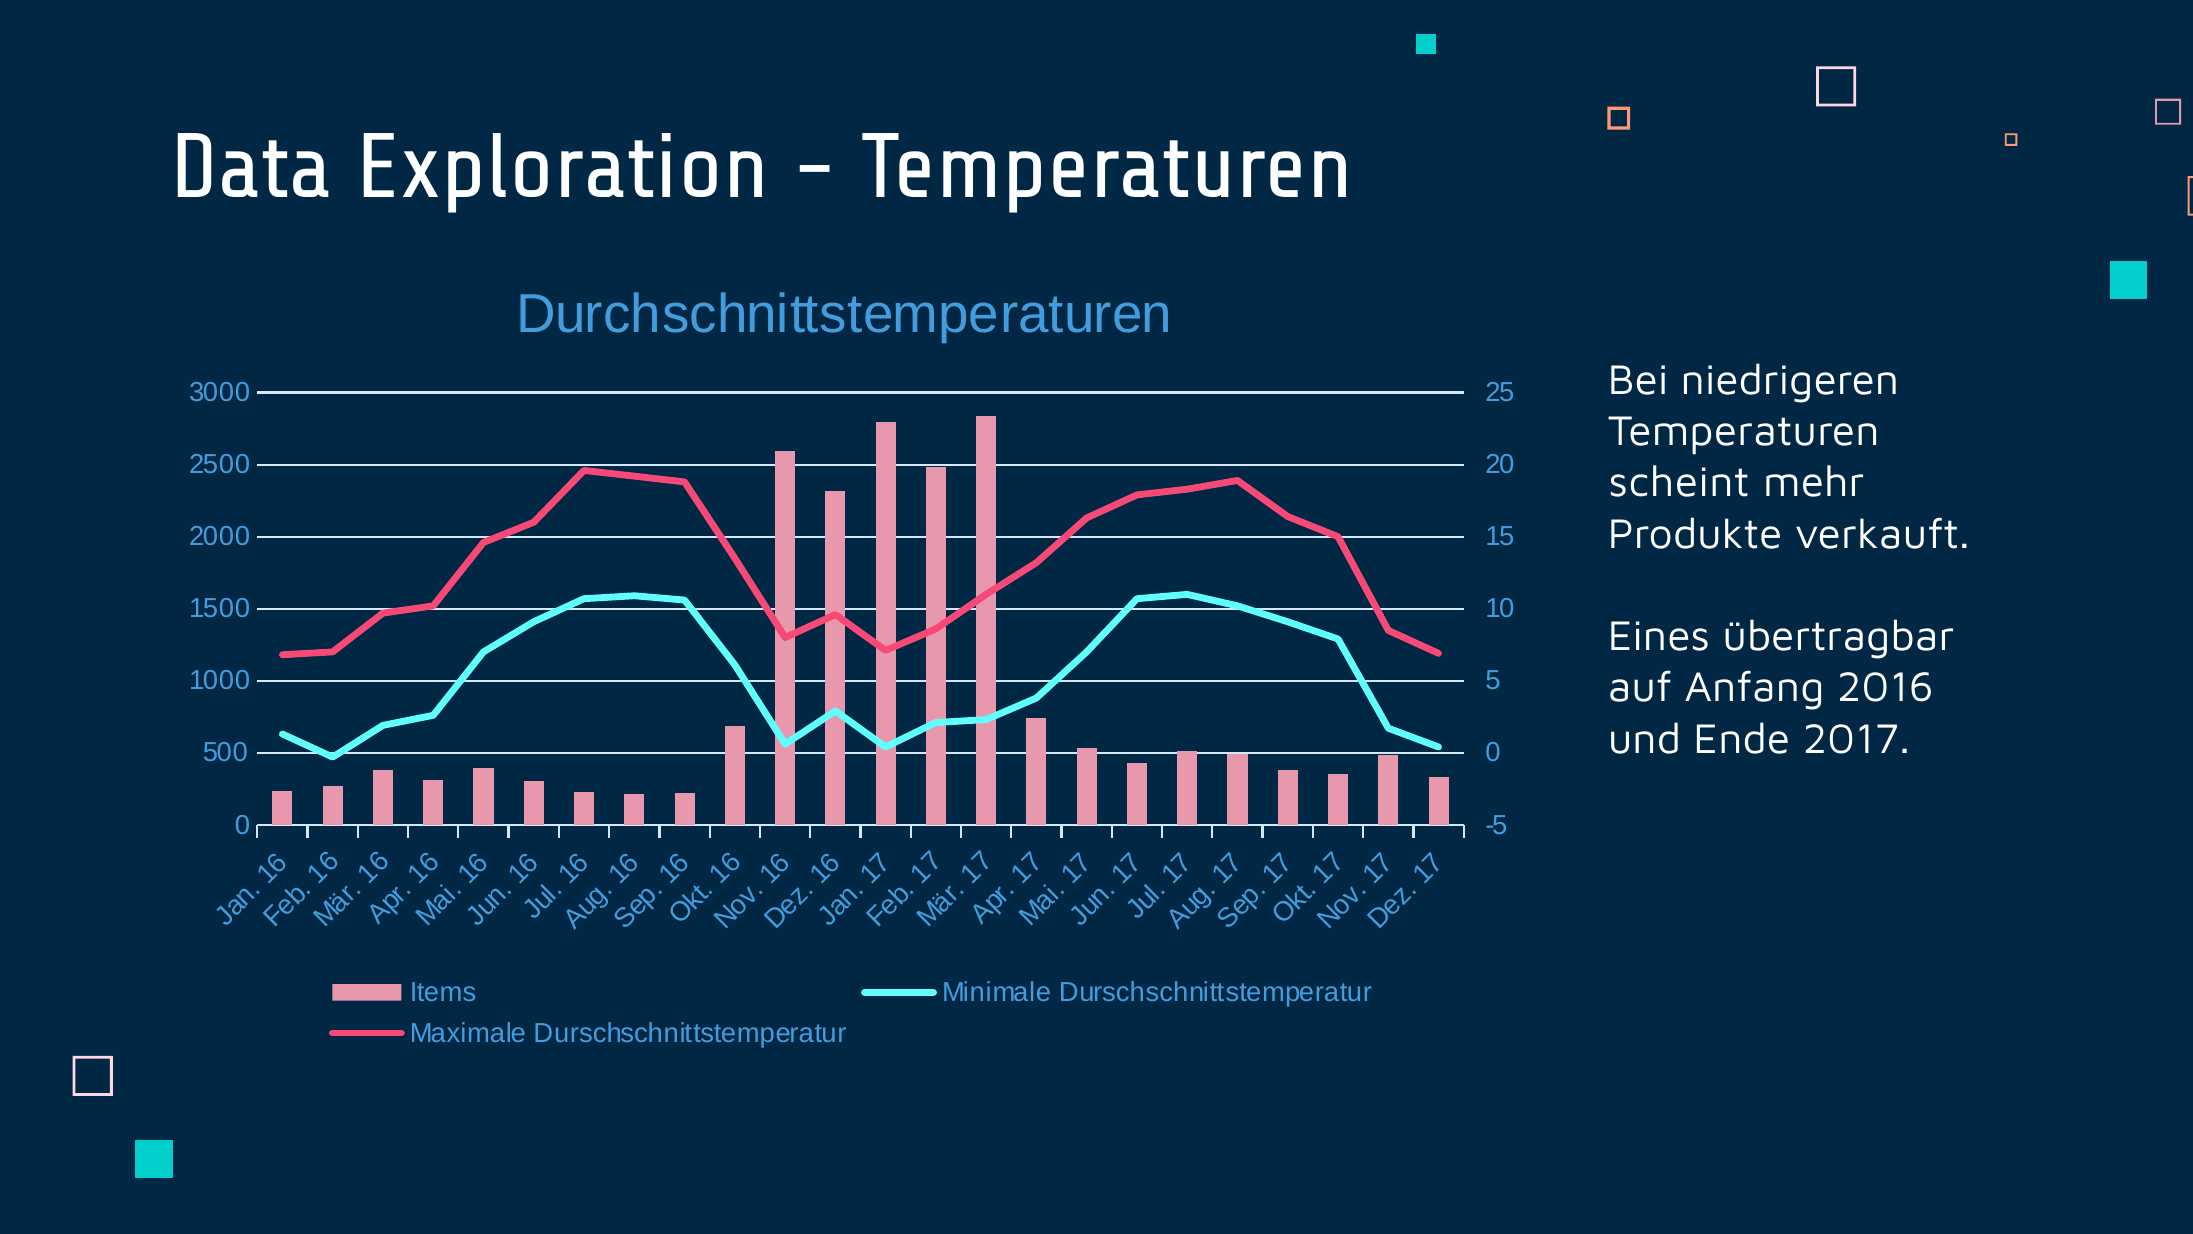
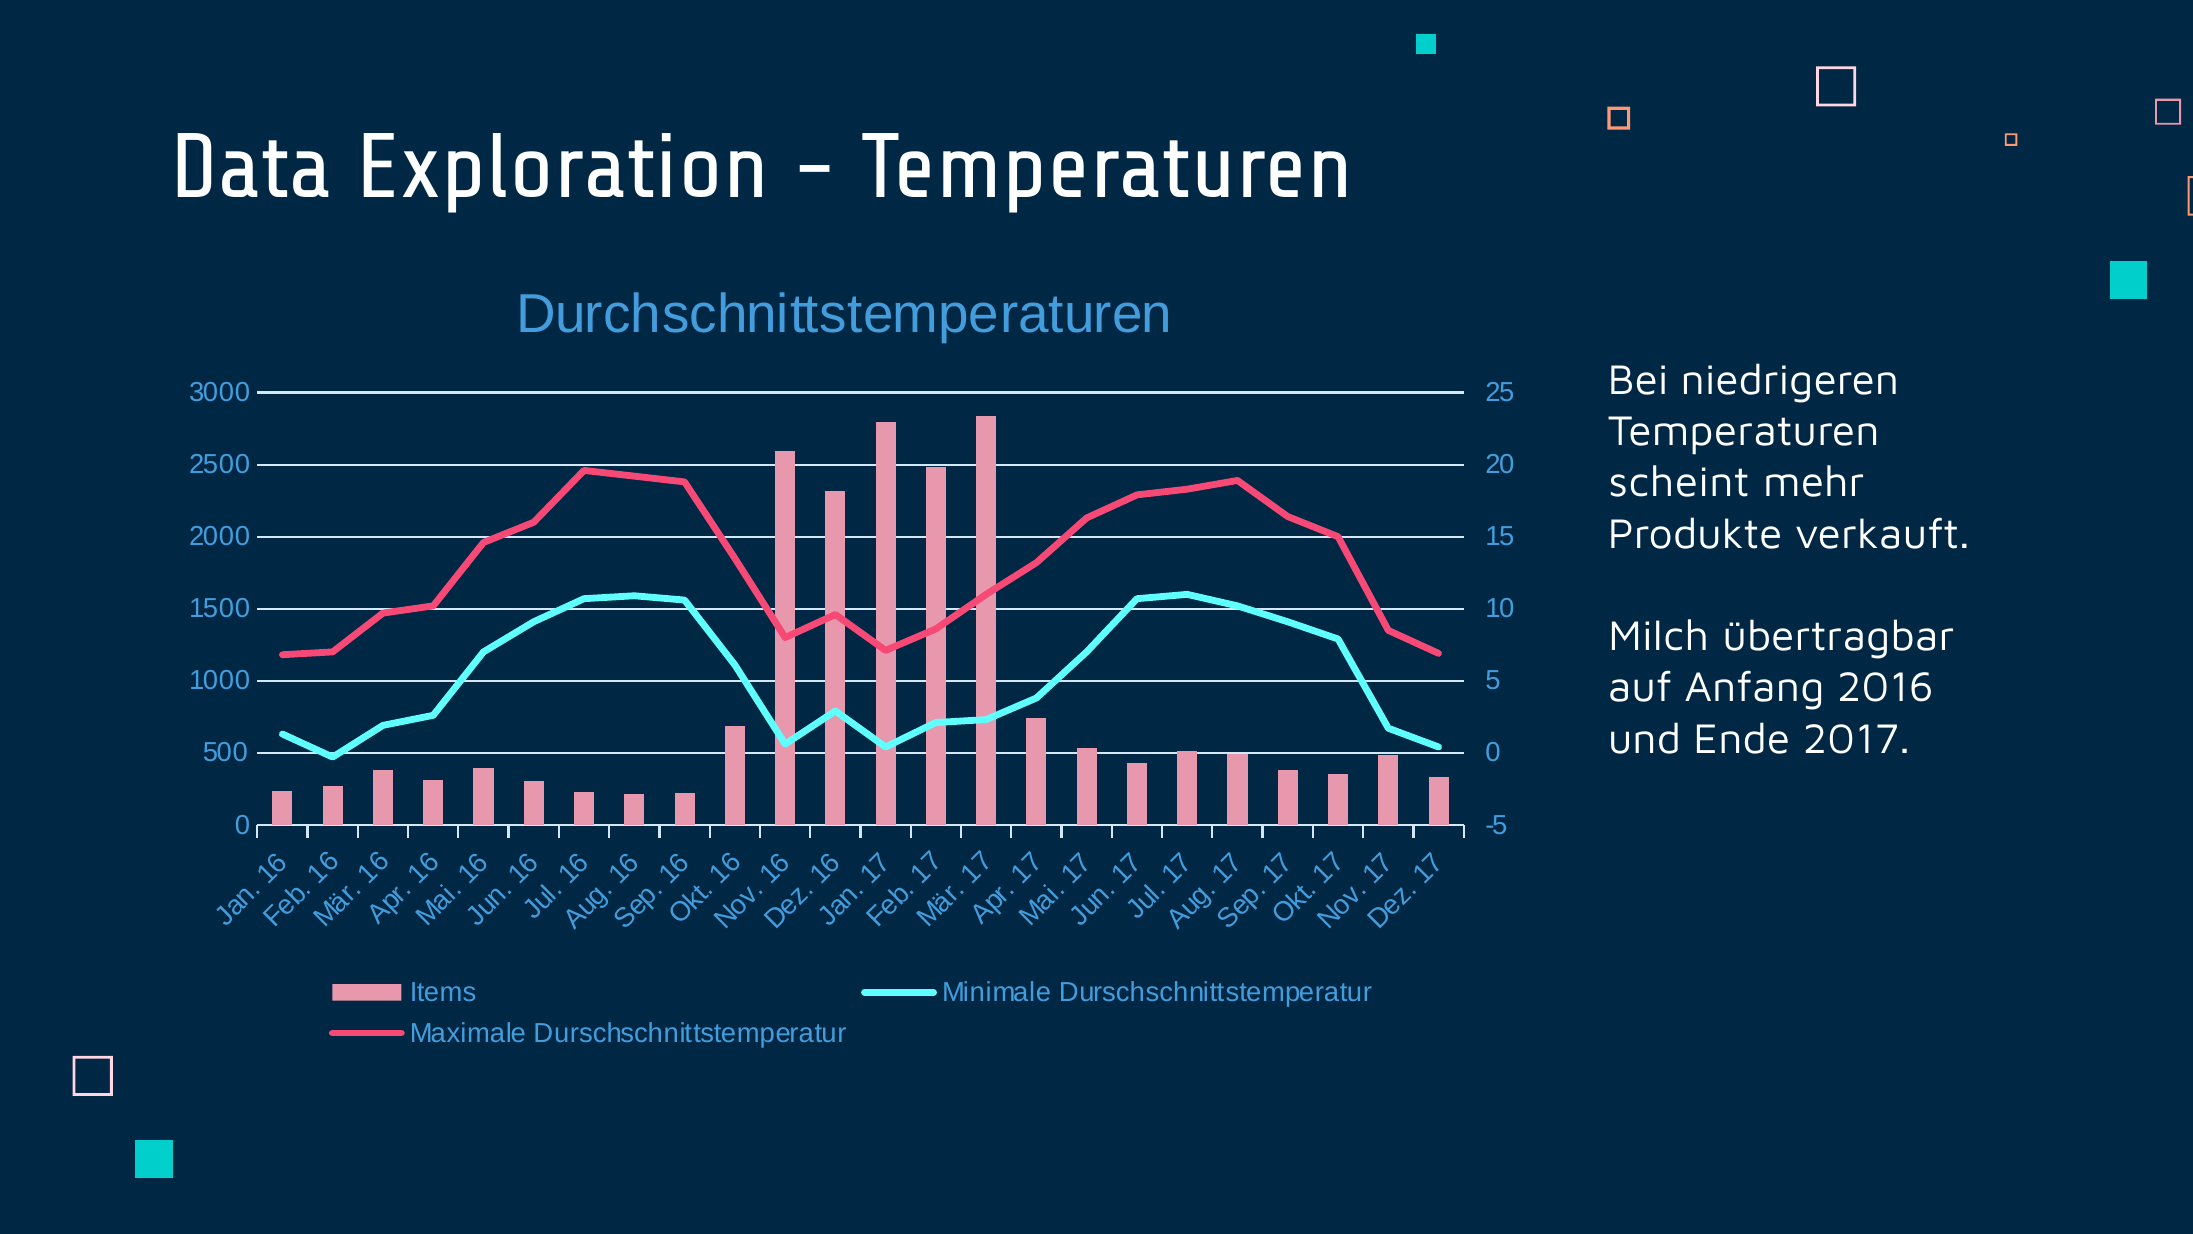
Eines: Eines -> Milch
